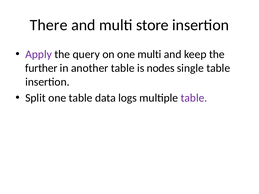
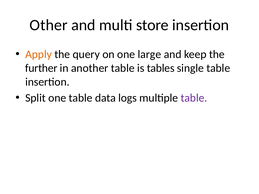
There: There -> Other
Apply colour: purple -> orange
one multi: multi -> large
nodes: nodes -> tables
